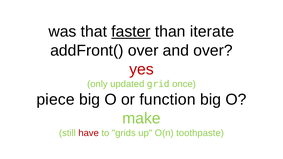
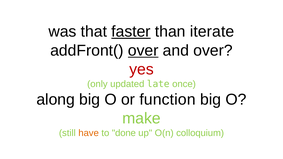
over at (143, 50) underline: none -> present
grid: grid -> late
piece: piece -> along
have colour: red -> orange
grids: grids -> done
toothpaste: toothpaste -> colloquium
